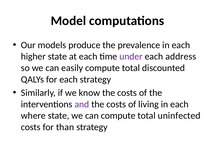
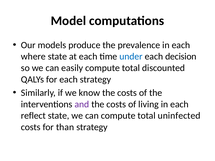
higher: higher -> where
under colour: purple -> blue
address: address -> decision
where: where -> reflect
